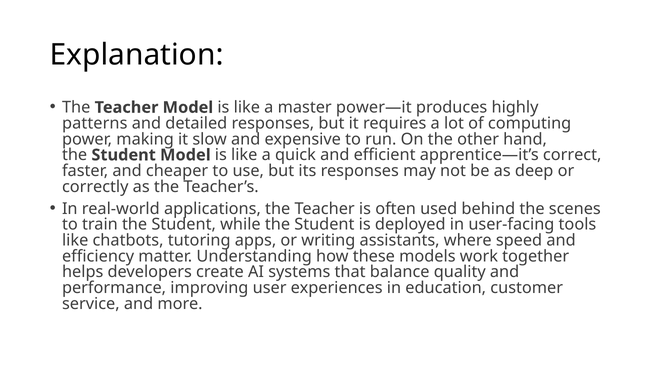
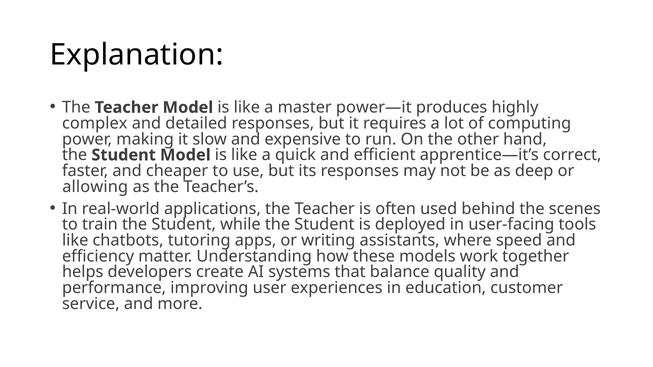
patterns: patterns -> complex
correctly: correctly -> allowing
